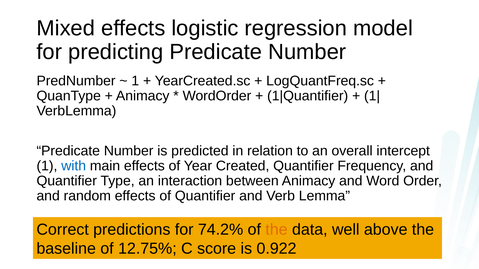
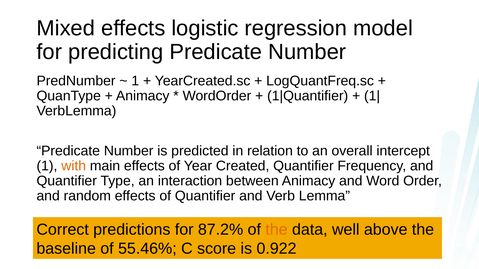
with colour: blue -> orange
74.2%: 74.2% -> 87.2%
12.75%: 12.75% -> 55.46%
